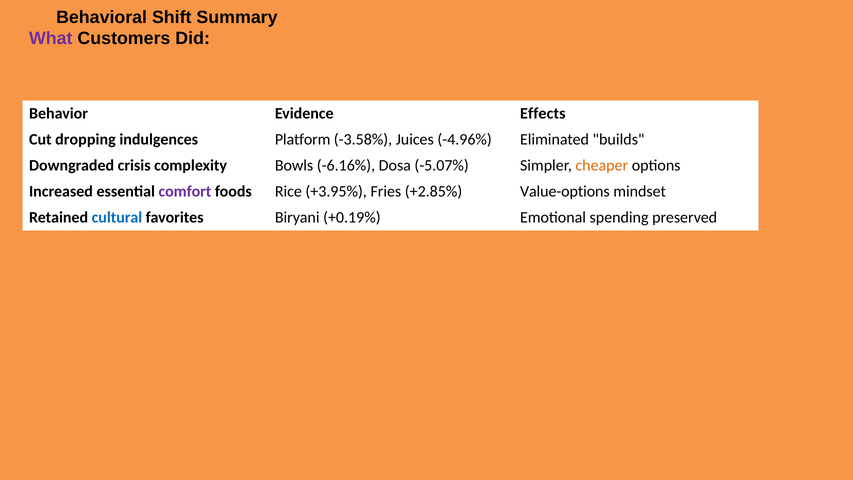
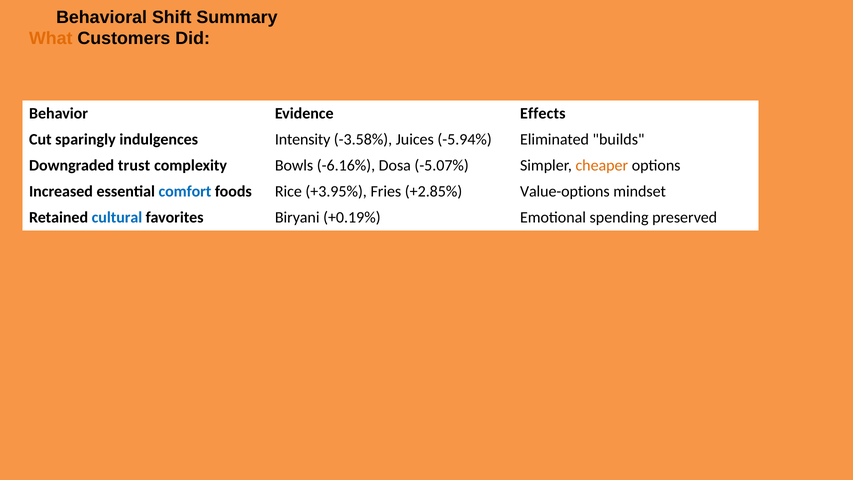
What colour: purple -> orange
dropping: dropping -> sparingly
Platform: Platform -> Intensity
-4.96%: -4.96% -> -5.94%
crisis: crisis -> trust
comfort colour: purple -> blue
